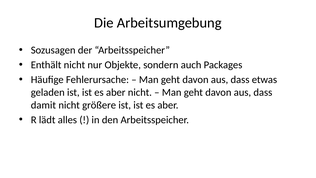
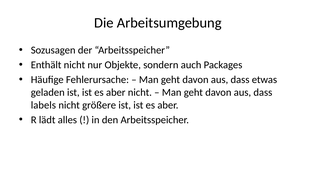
damit: damit -> labels
